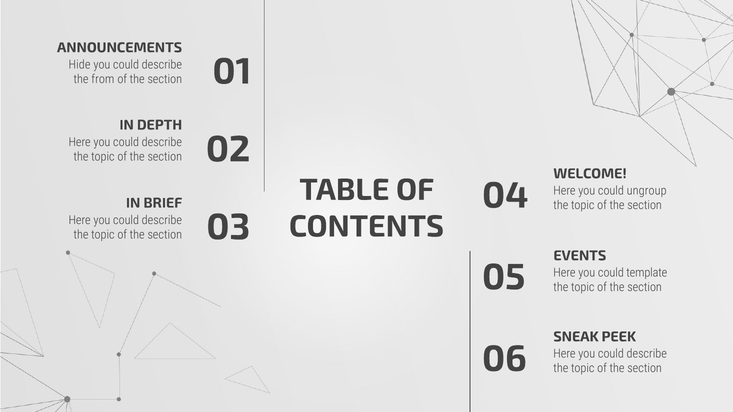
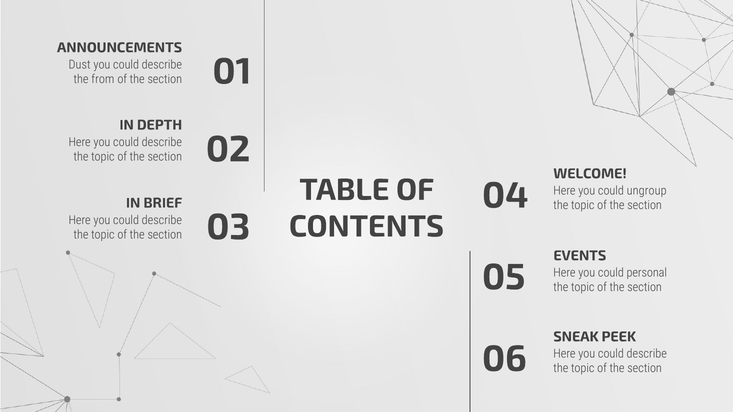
Hide: Hide -> Dust
template: template -> personal
